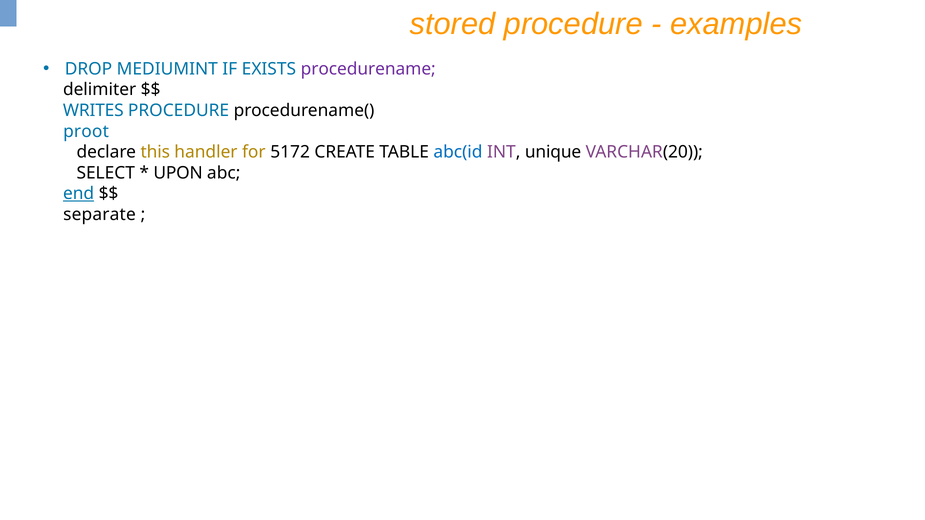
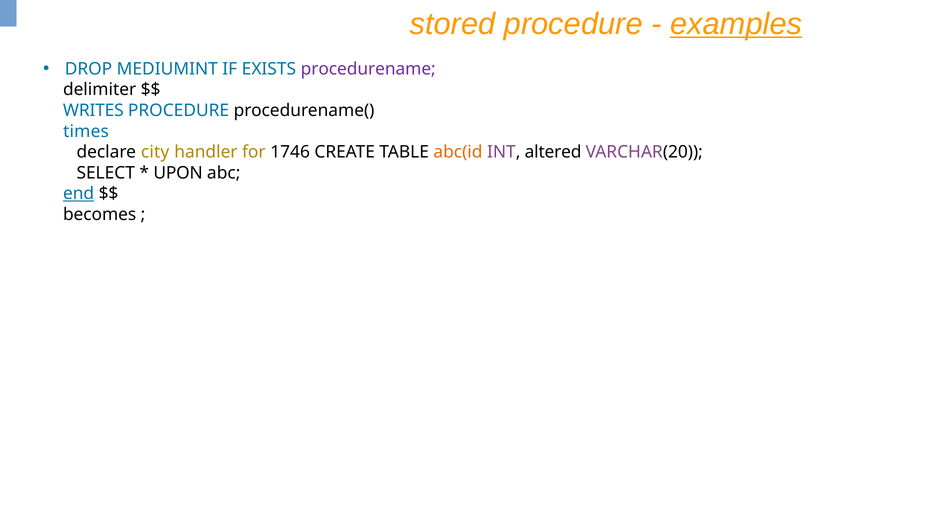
examples underline: none -> present
proot: proot -> times
this: this -> city
5172: 5172 -> 1746
abc(id colour: blue -> orange
unique: unique -> altered
separate: separate -> becomes
